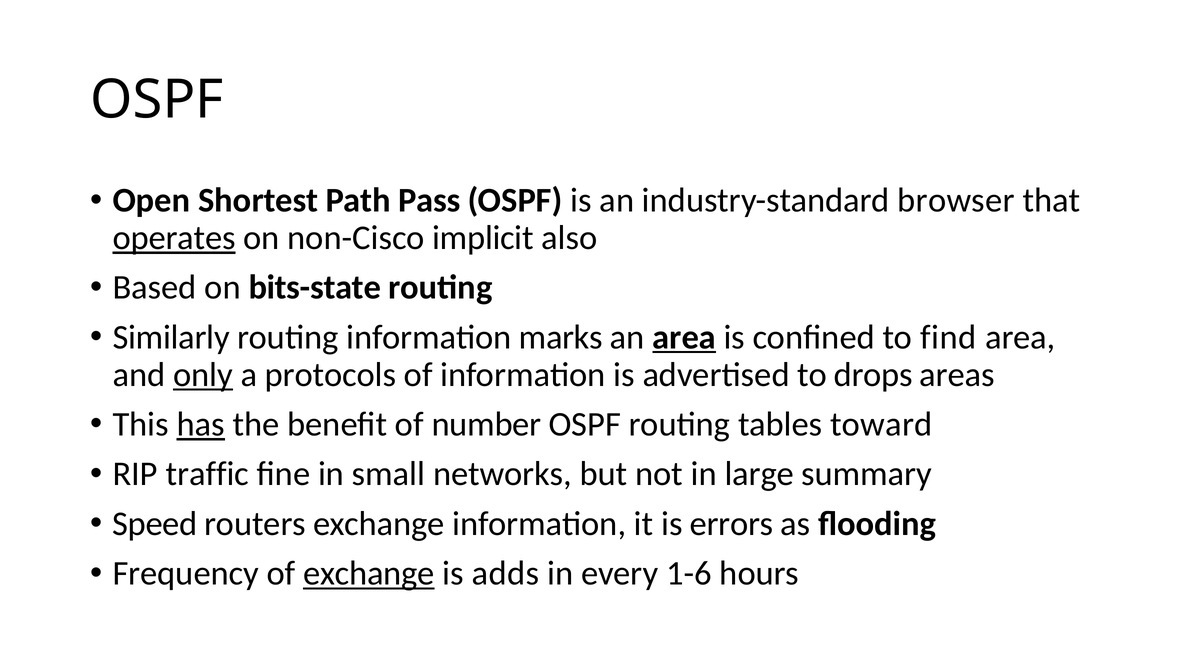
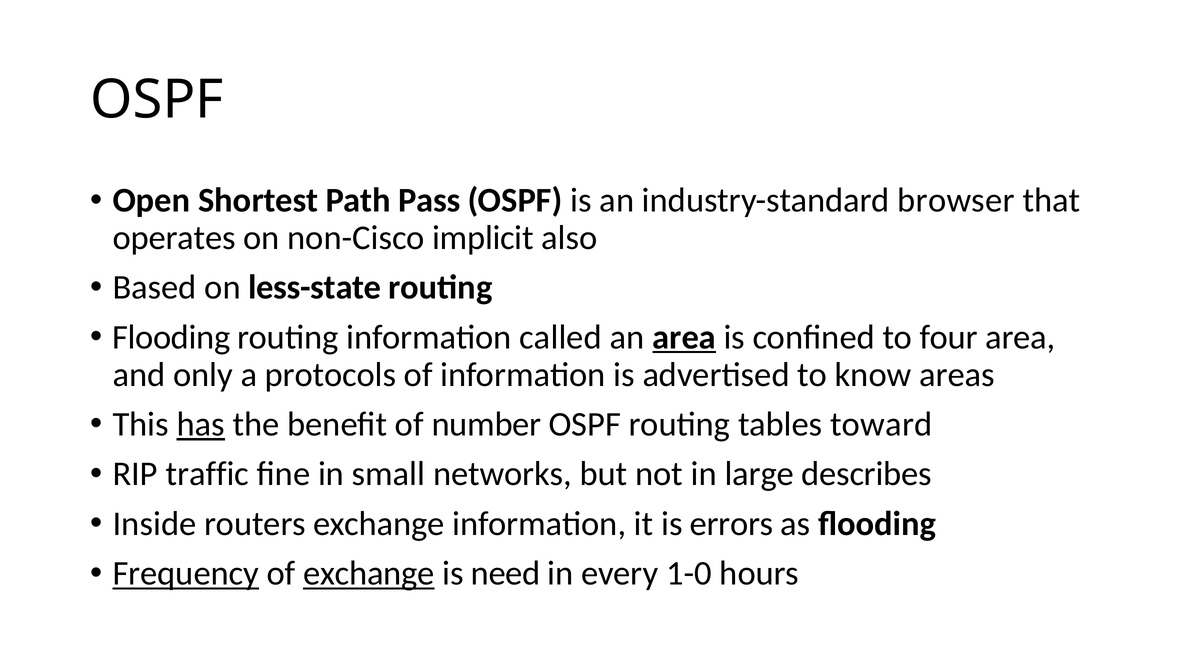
operates underline: present -> none
bits-state: bits-state -> less-state
Similarly at (171, 337): Similarly -> Flooding
marks: marks -> called
find: find -> four
only underline: present -> none
drops: drops -> know
summary: summary -> describes
Speed: Speed -> Inside
Frequency underline: none -> present
adds: adds -> need
1-6: 1-6 -> 1-0
